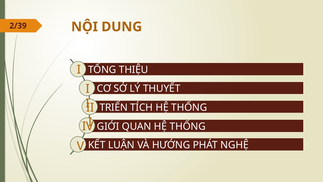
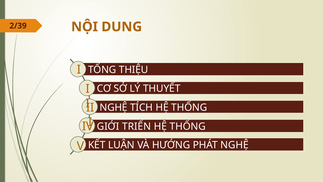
TRIỂN at (114, 107): TRIỂN -> NGHỆ
QUAN: QUAN -> TRIỂN
